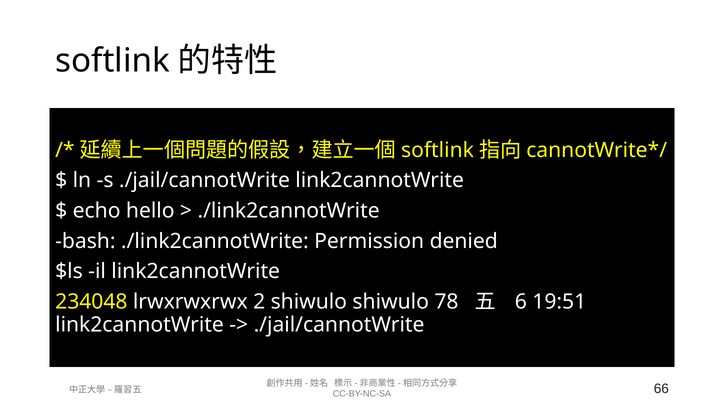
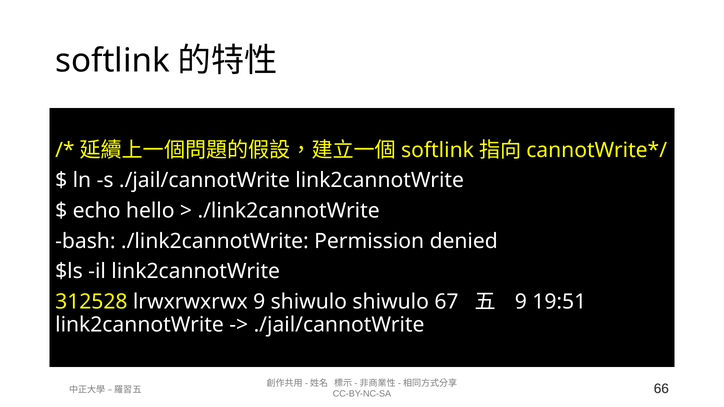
234048: 234048 -> 312528
lrwxrwxrwx 2: 2 -> 9
78: 78 -> 67
6 at (521, 302): 6 -> 9
